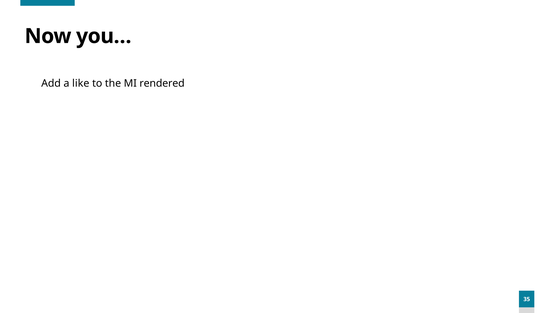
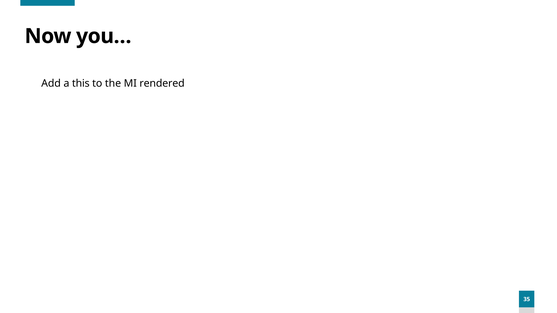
like: like -> this
